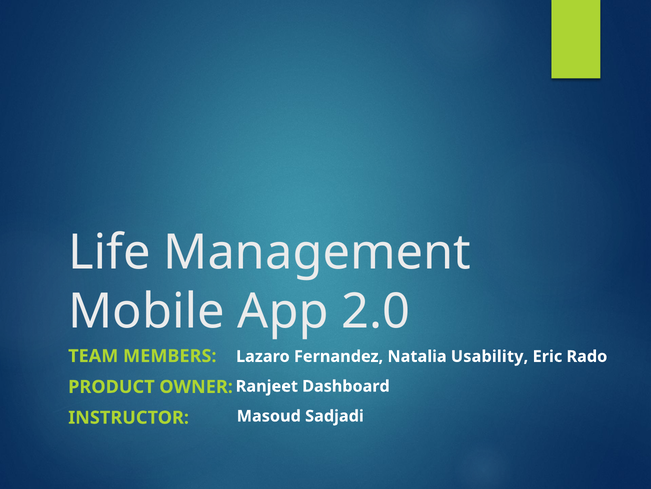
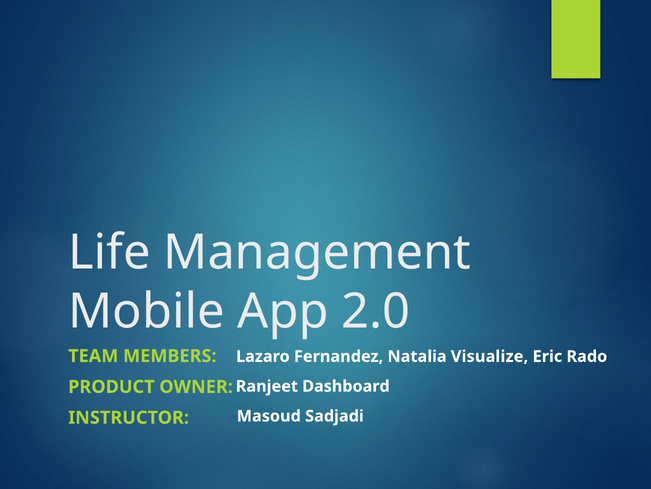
Usability: Usability -> Visualize
